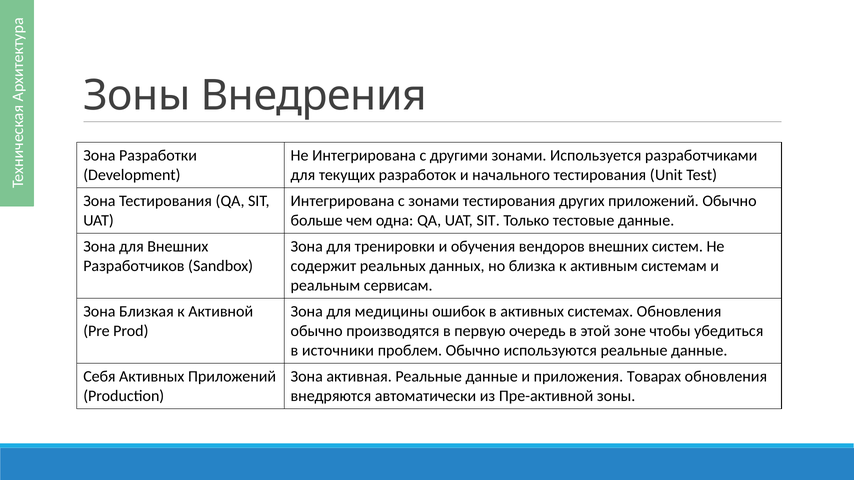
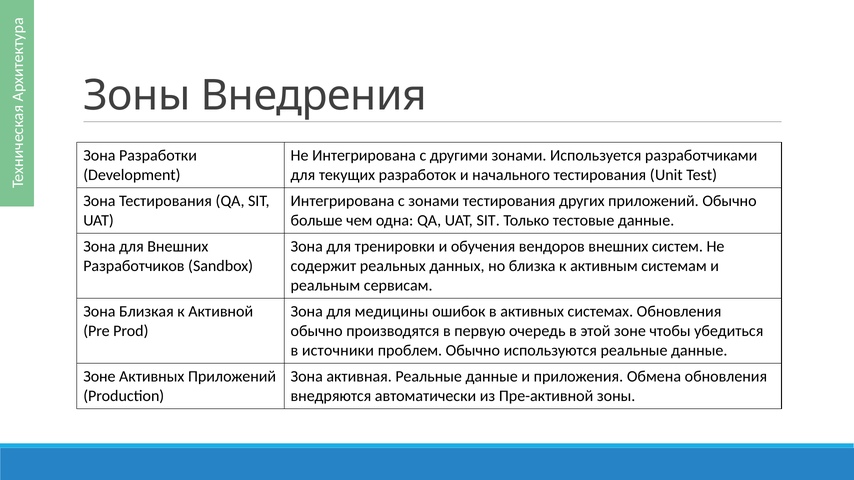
Себя at (99, 377): Себя -> Зоне
Товарах: Товарах -> Обмена
